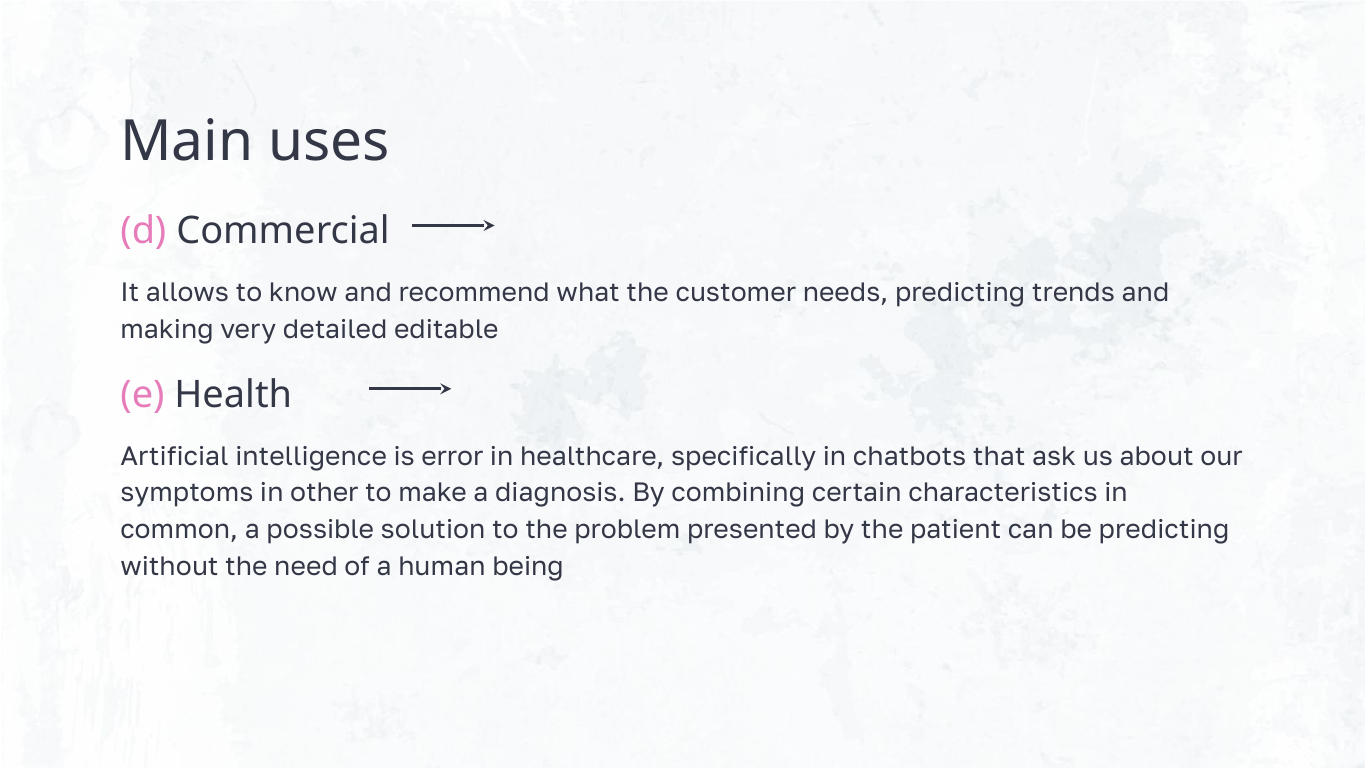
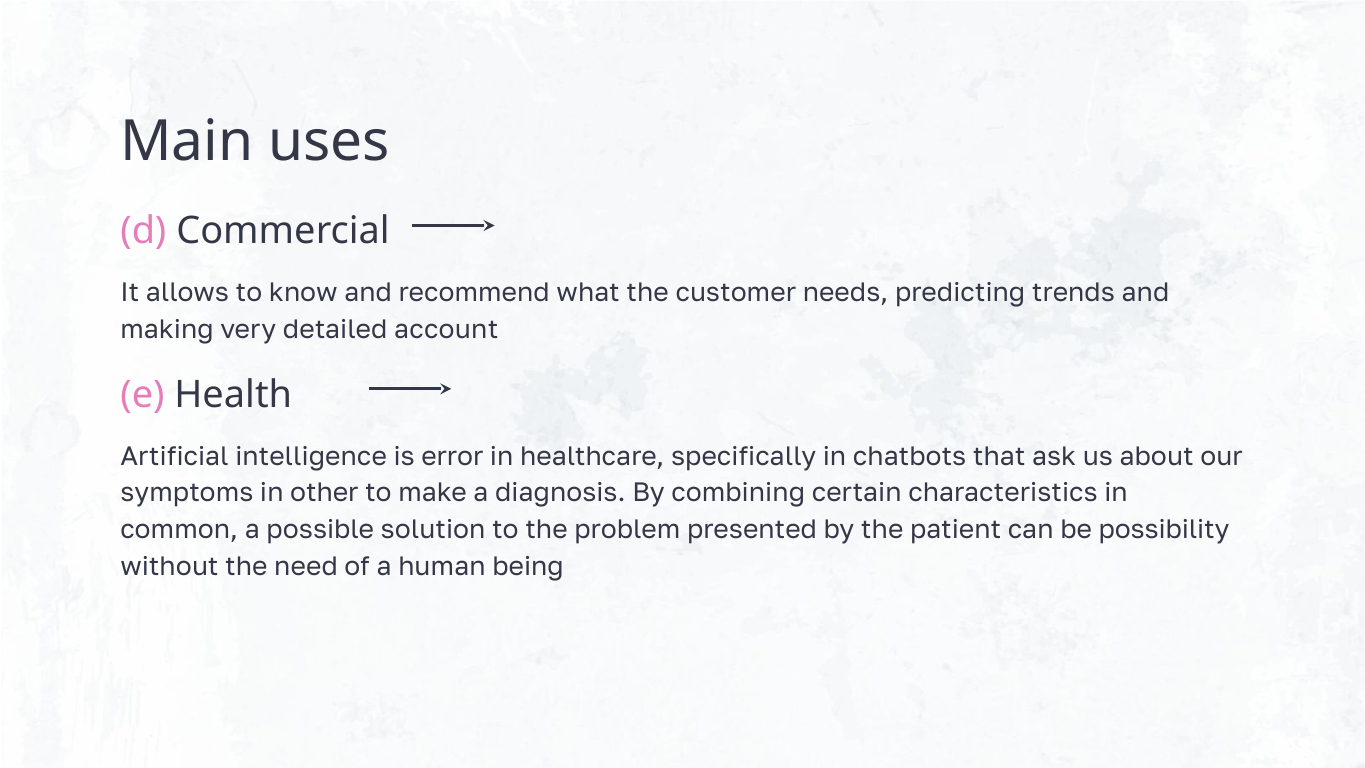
editable: editable -> account
be predicting: predicting -> possibility
